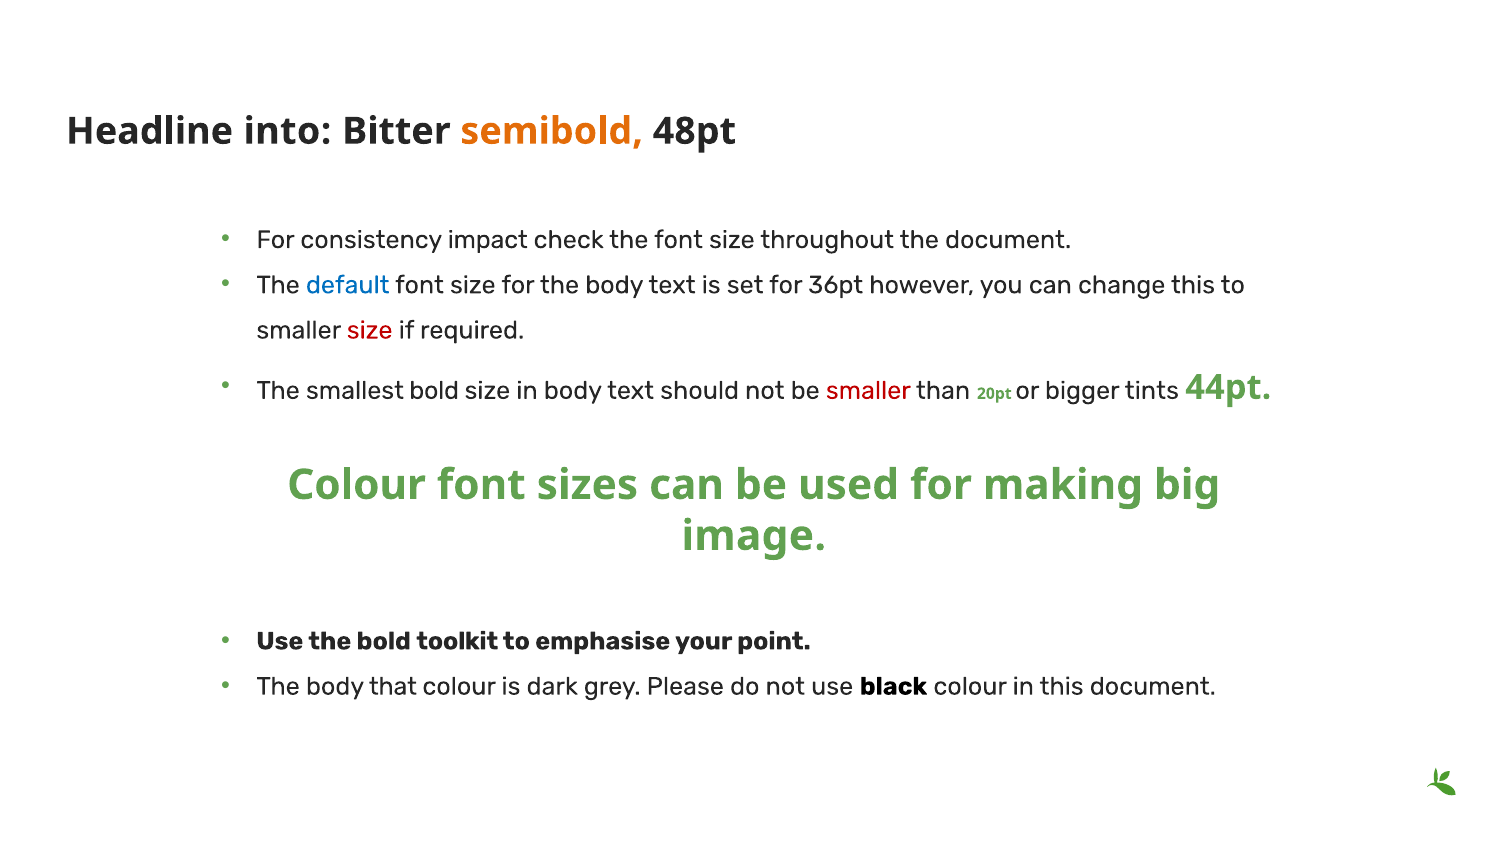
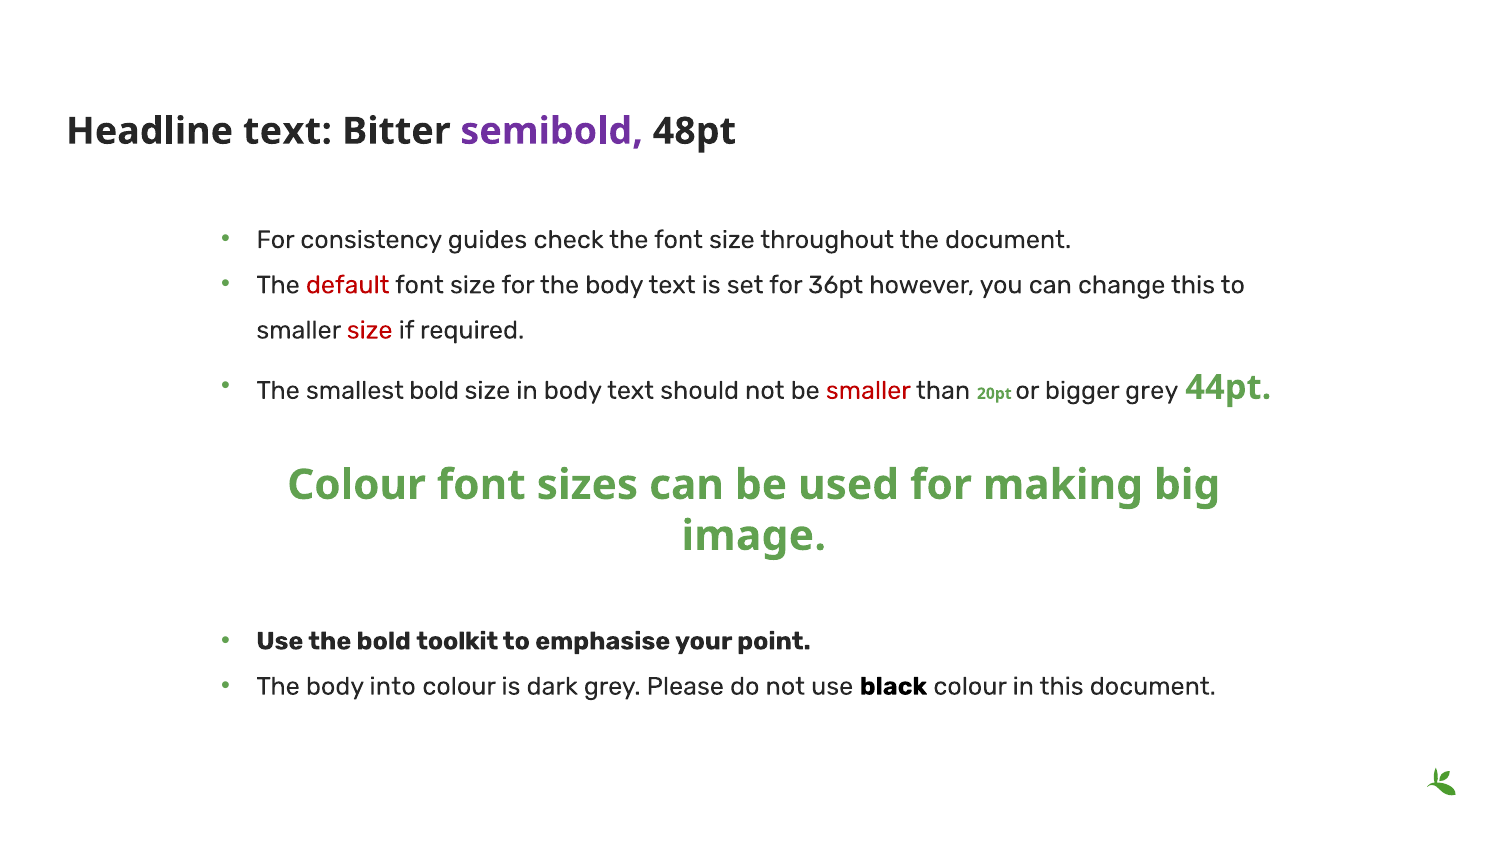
Headline into: into -> text
semibold colour: orange -> purple
impact: impact -> guides
default colour: blue -> red
bigger tints: tints -> grey
that: that -> into
